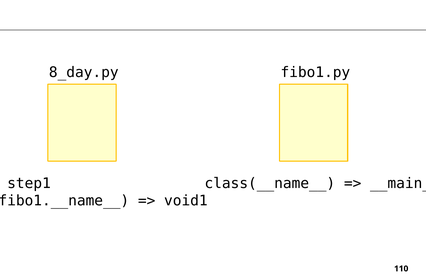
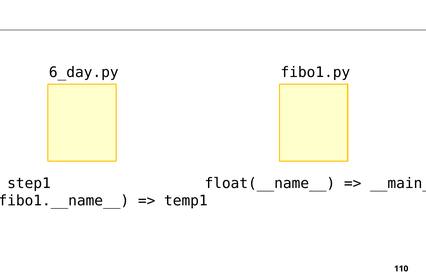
8_day.py: 8_day.py -> 6_day.py
class(__name__: class(__name__ -> float(__name__
void1: void1 -> temp1
